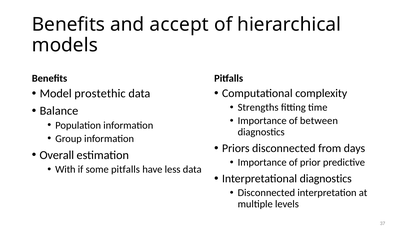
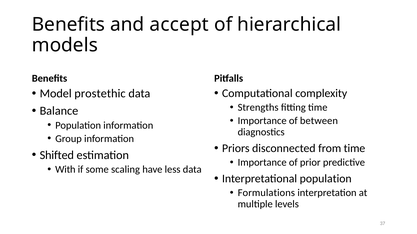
from days: days -> time
Overall: Overall -> Shifted
some pitfalls: pitfalls -> scaling
Interpretational diagnostics: diagnostics -> population
Disconnected at (266, 193): Disconnected -> Formulations
